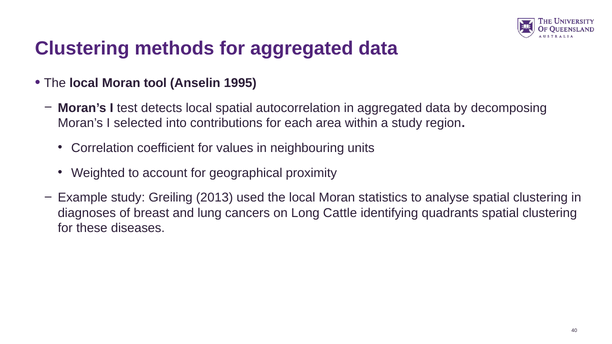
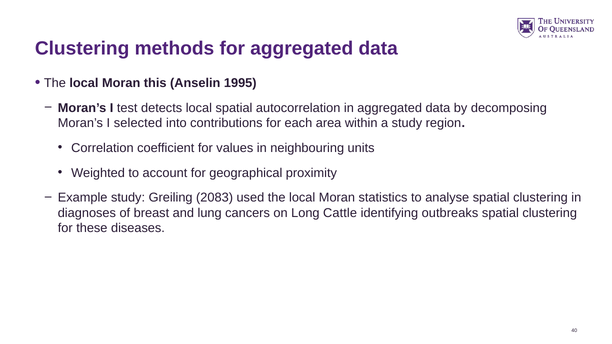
tool: tool -> this
2013: 2013 -> 2083
quadrants: quadrants -> outbreaks
